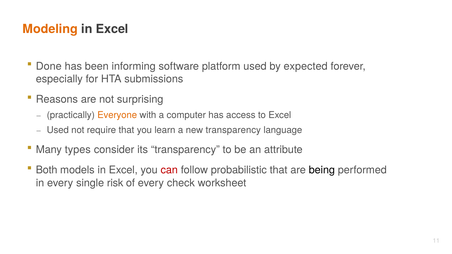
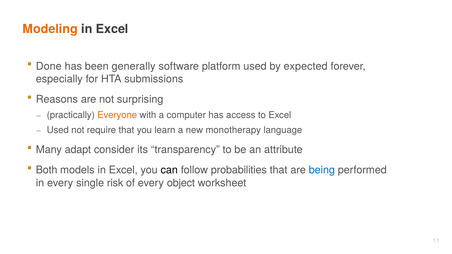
informing: informing -> generally
new transparency: transparency -> monotherapy
types: types -> adapt
can colour: red -> black
probabilistic: probabilistic -> probabilities
being colour: black -> blue
check: check -> object
